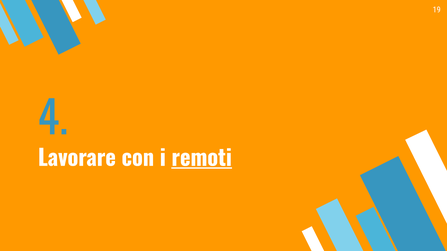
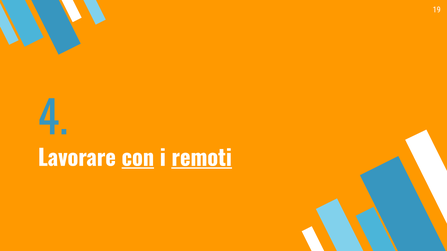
con underline: none -> present
